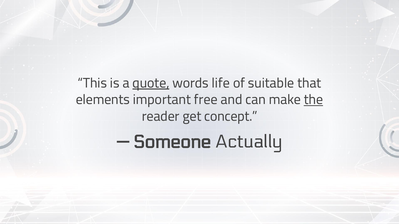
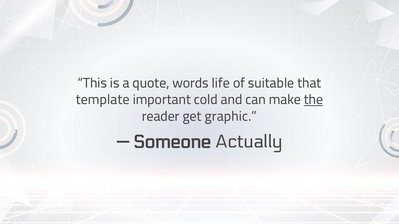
quote underline: present -> none
elements: elements -> template
free: free -> cold
concept: concept -> graphic
